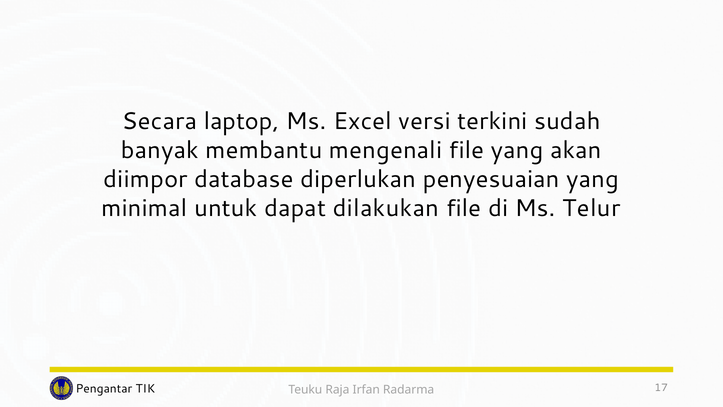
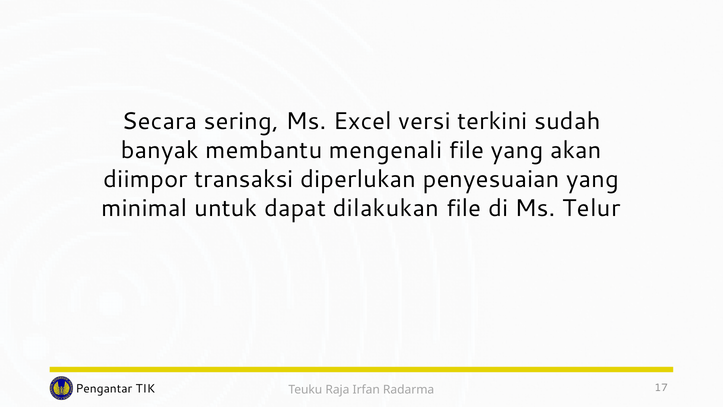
laptop: laptop -> sering
database: database -> transaksi
